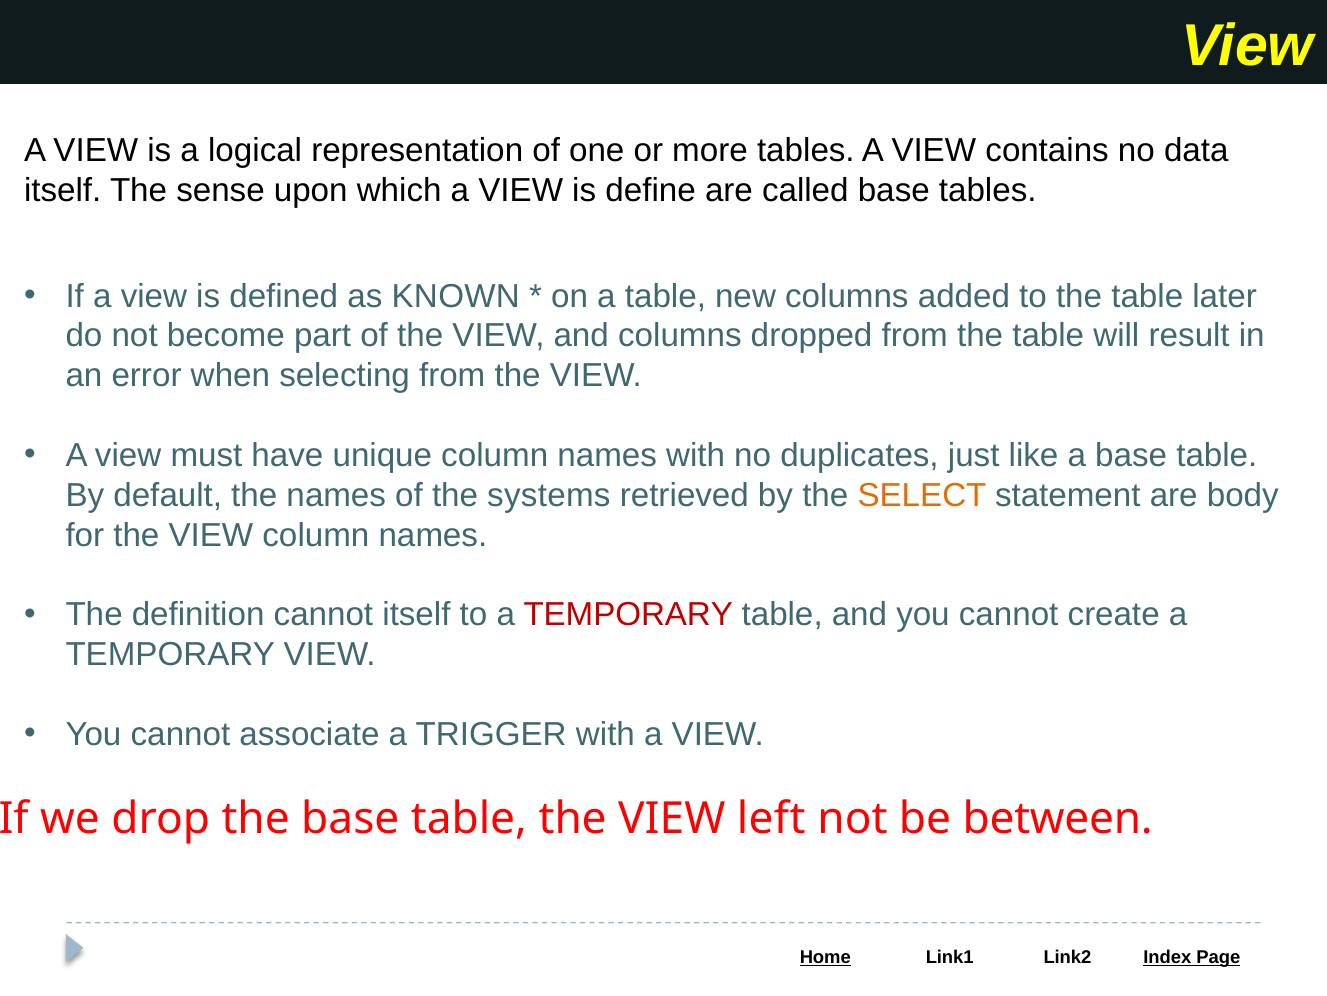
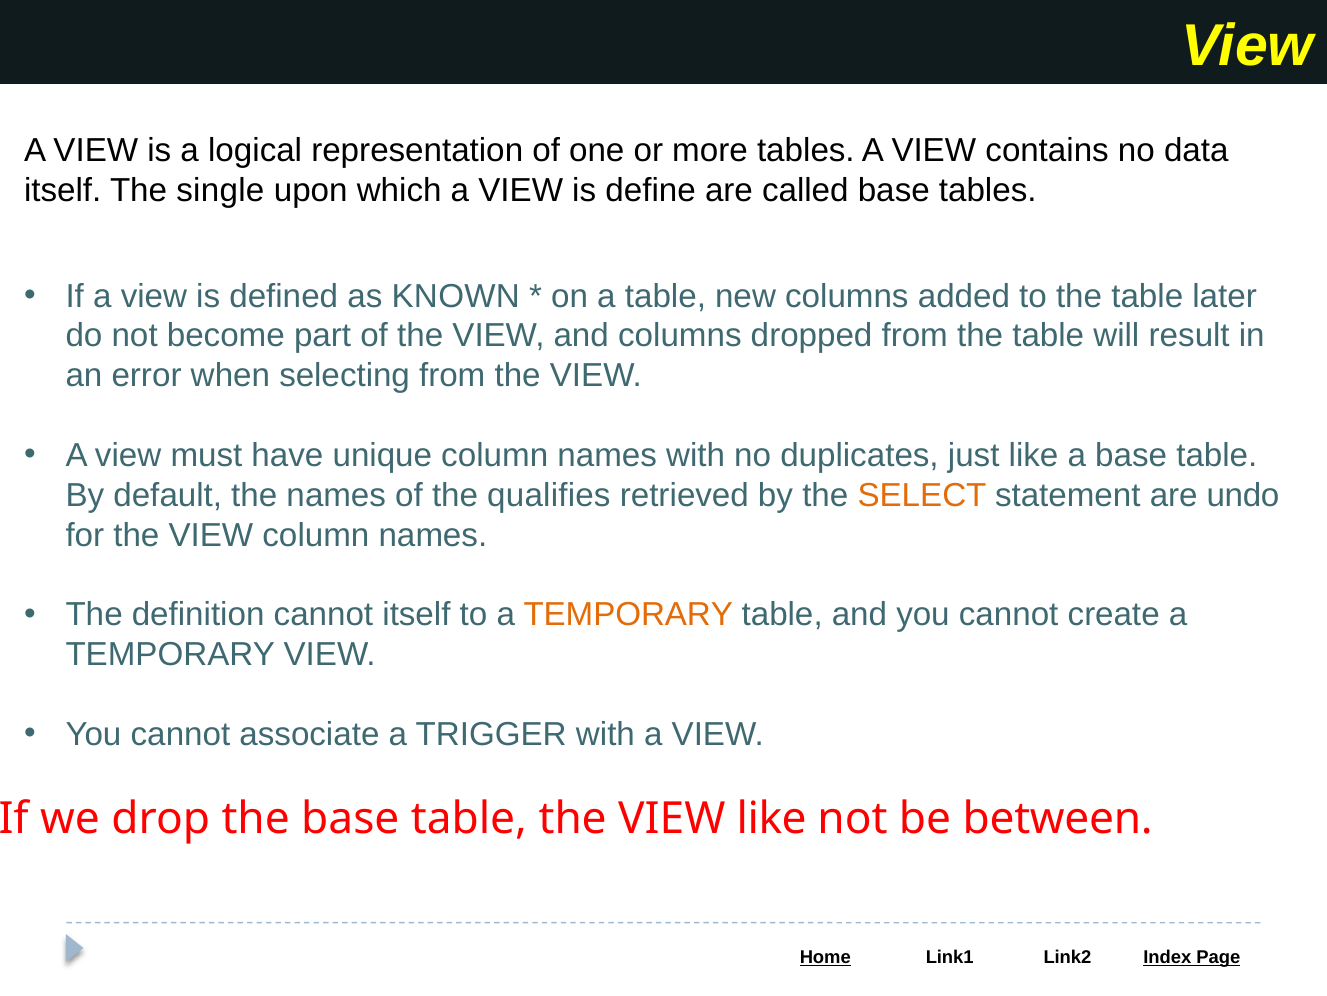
sense: sense -> single
systems: systems -> qualifies
body: body -> undo
TEMPORARY at (628, 614) colour: red -> orange
VIEW left: left -> like
